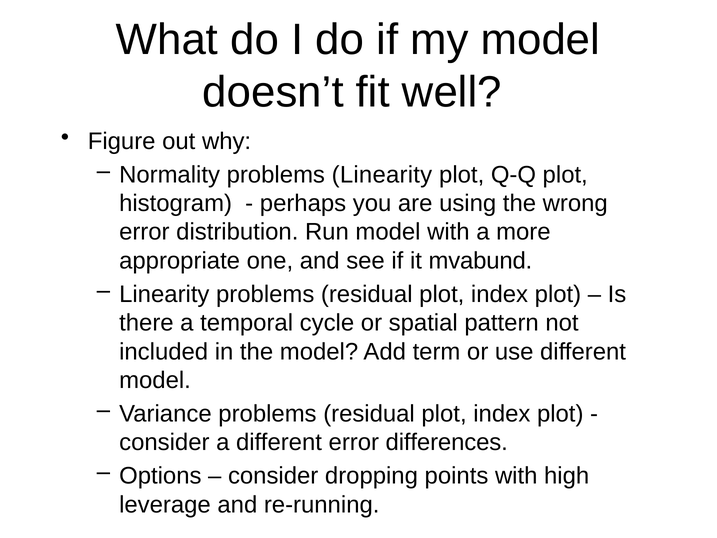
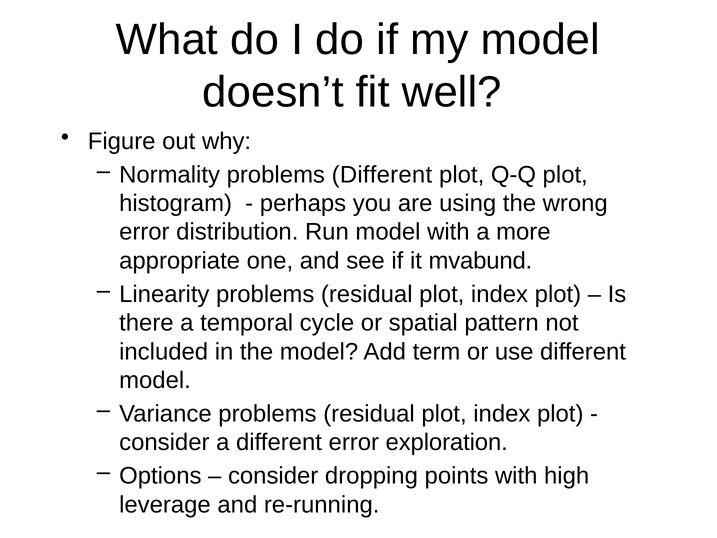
problems Linearity: Linearity -> Different
differences: differences -> exploration
